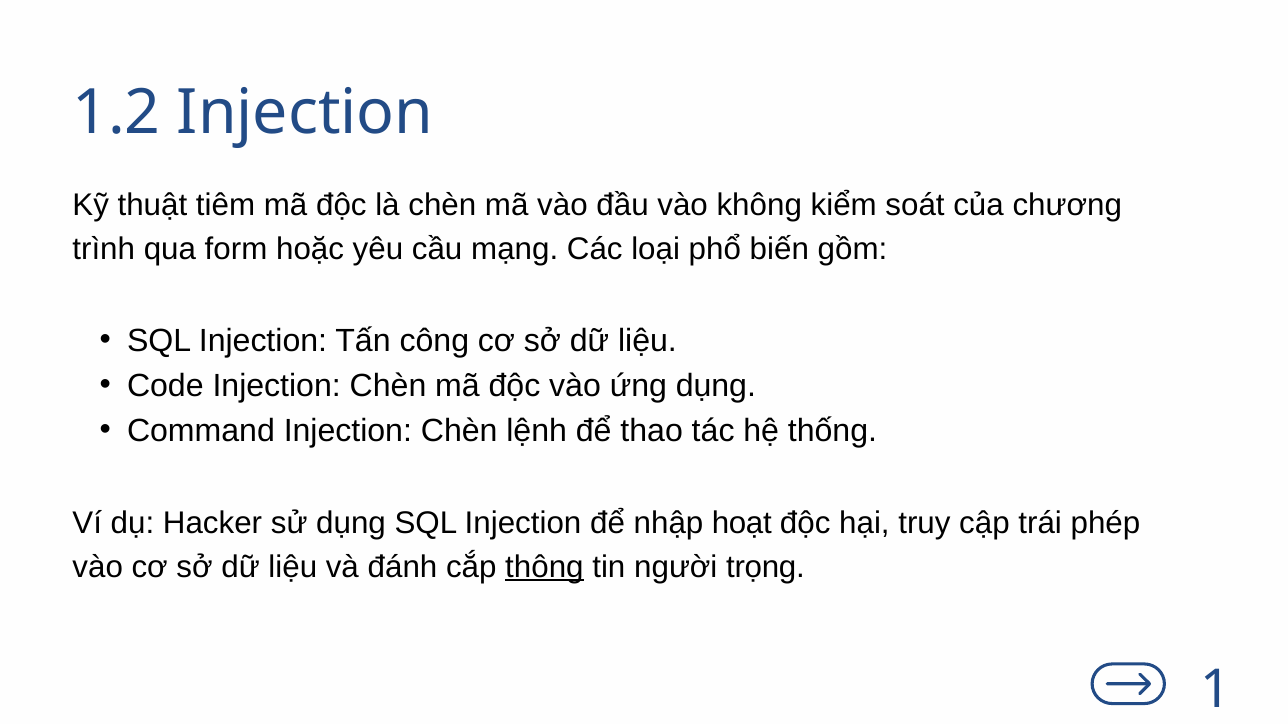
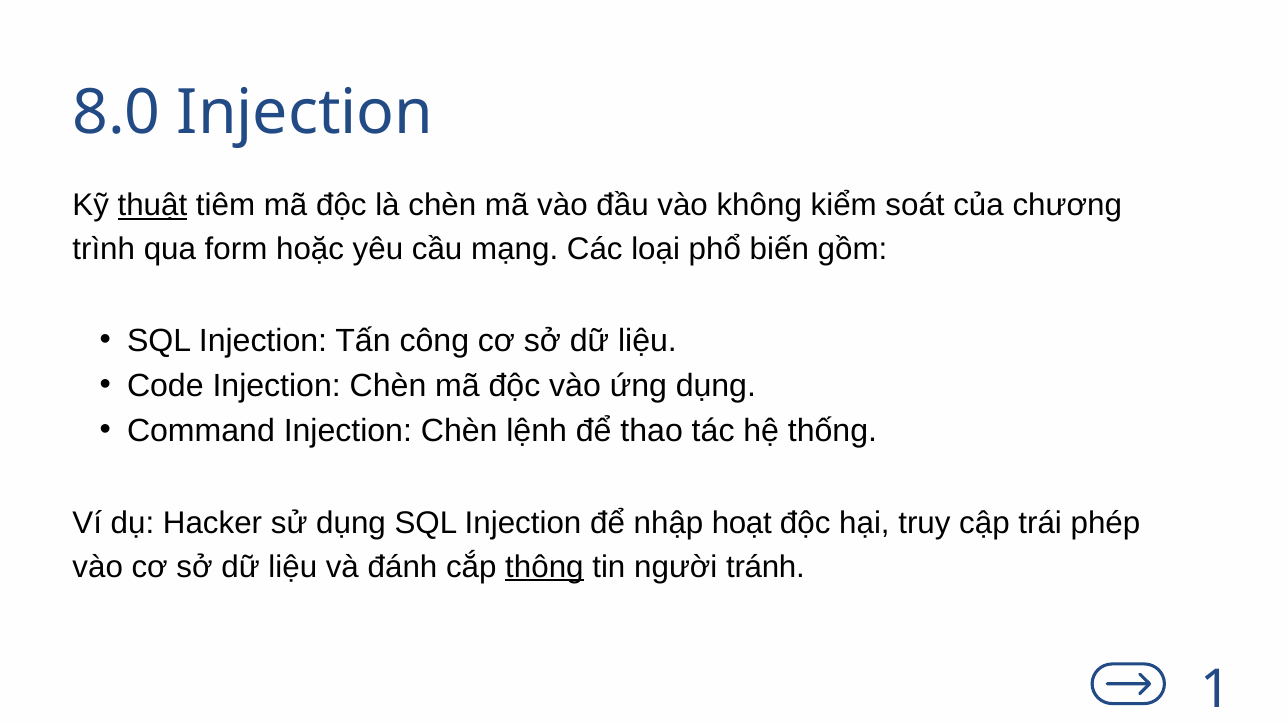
1.2: 1.2 -> 8.0
thuật underline: none -> present
trọng: trọng -> tránh
